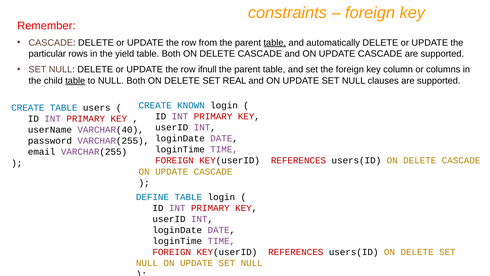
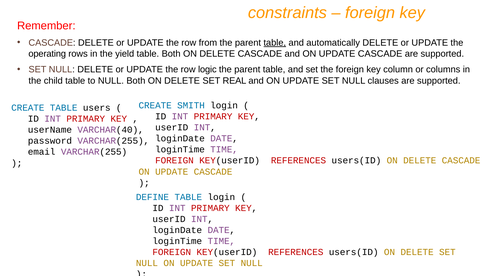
particular: particular -> operating
ifnull: ifnull -> logic
table at (75, 81) underline: present -> none
KNOWN: KNOWN -> SMITH
